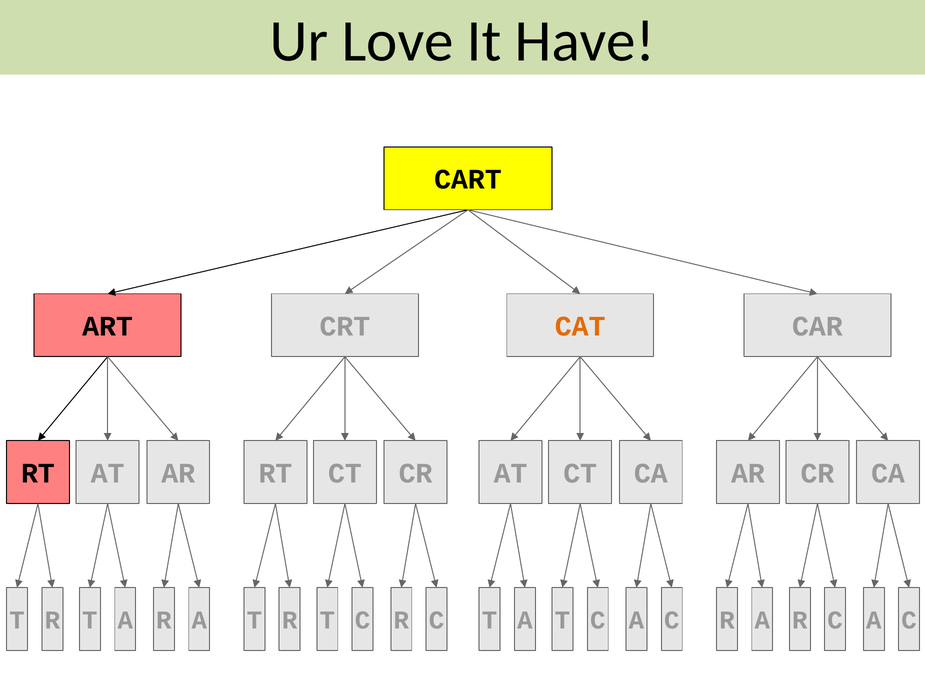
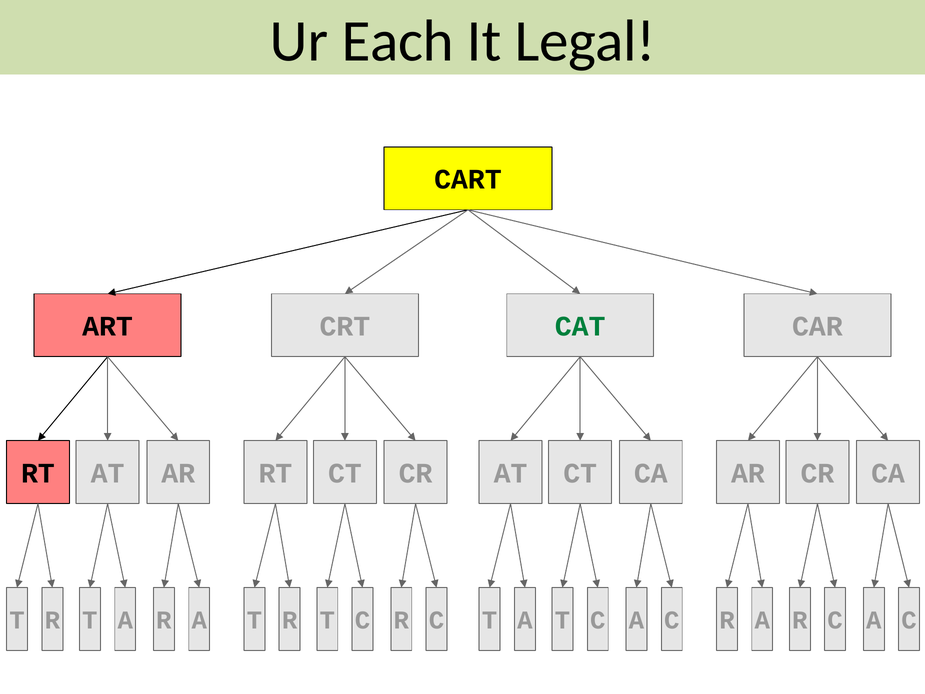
Love: Love -> Each
Have: Have -> Legal
CAT colour: orange -> green
